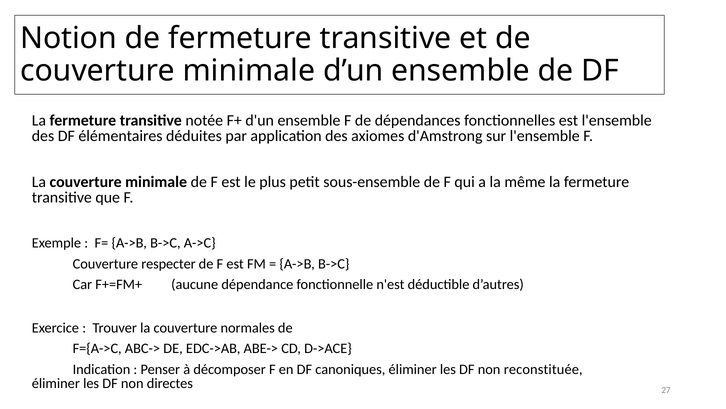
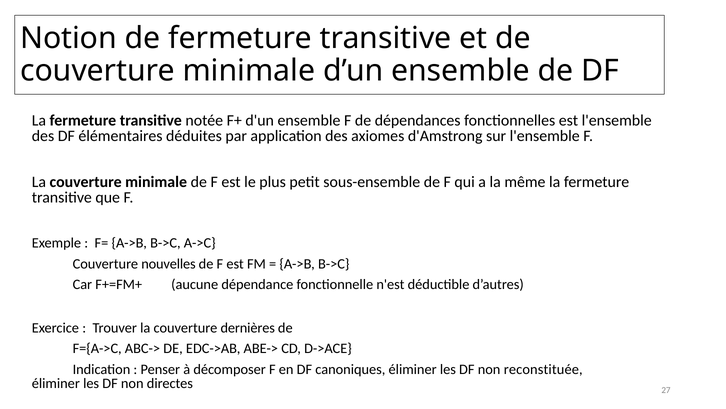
respecter: respecter -> nouvelles
normales: normales -> dernières
